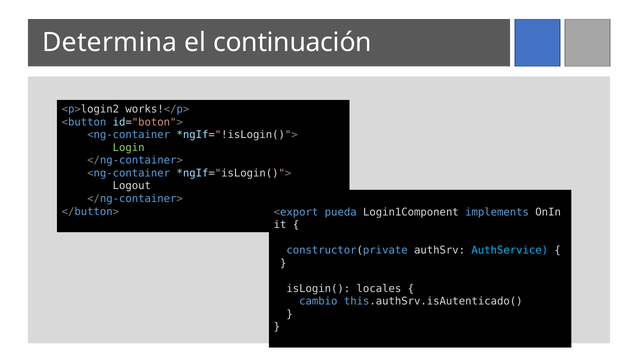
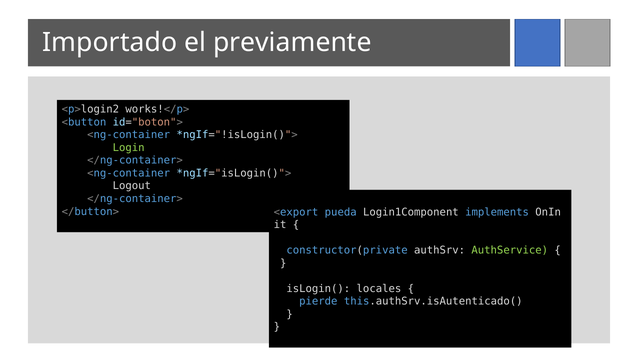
Determina: Determina -> Importado
continuación: continuación -> previamente
AuthService colour: light blue -> light green
cambio: cambio -> pierde
